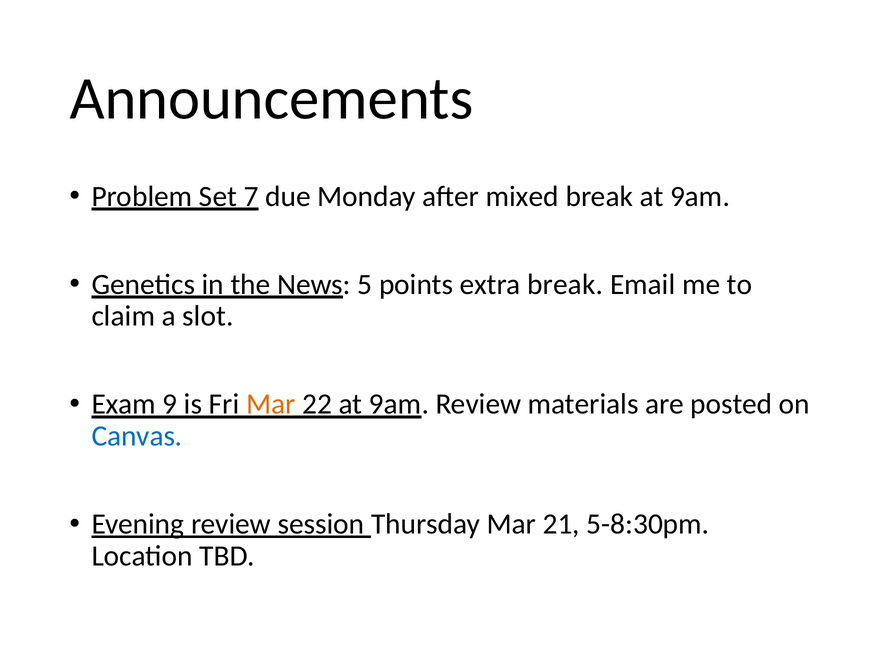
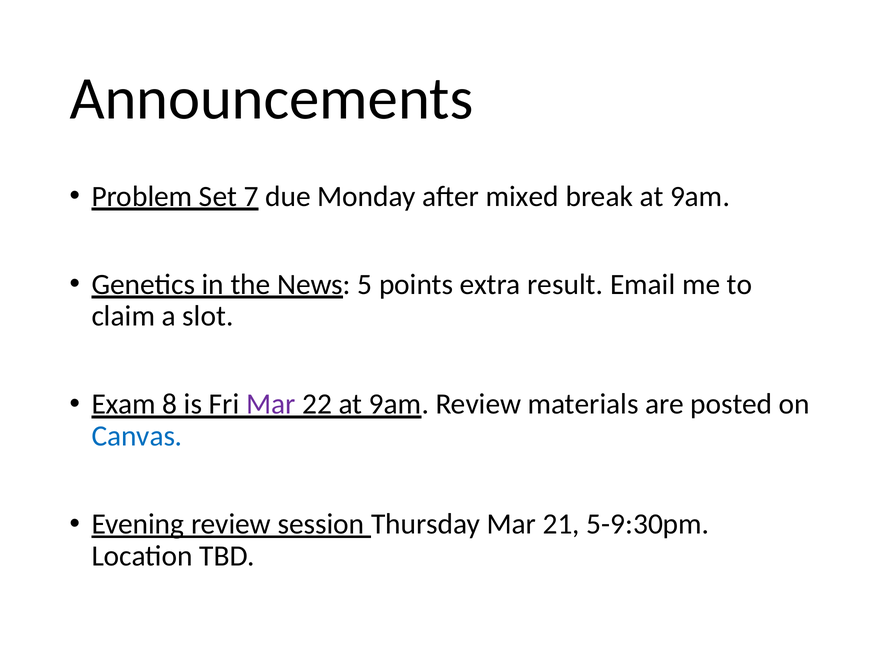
extra break: break -> result
9: 9 -> 8
Mar at (271, 404) colour: orange -> purple
5-8:30pm: 5-8:30pm -> 5-9:30pm
